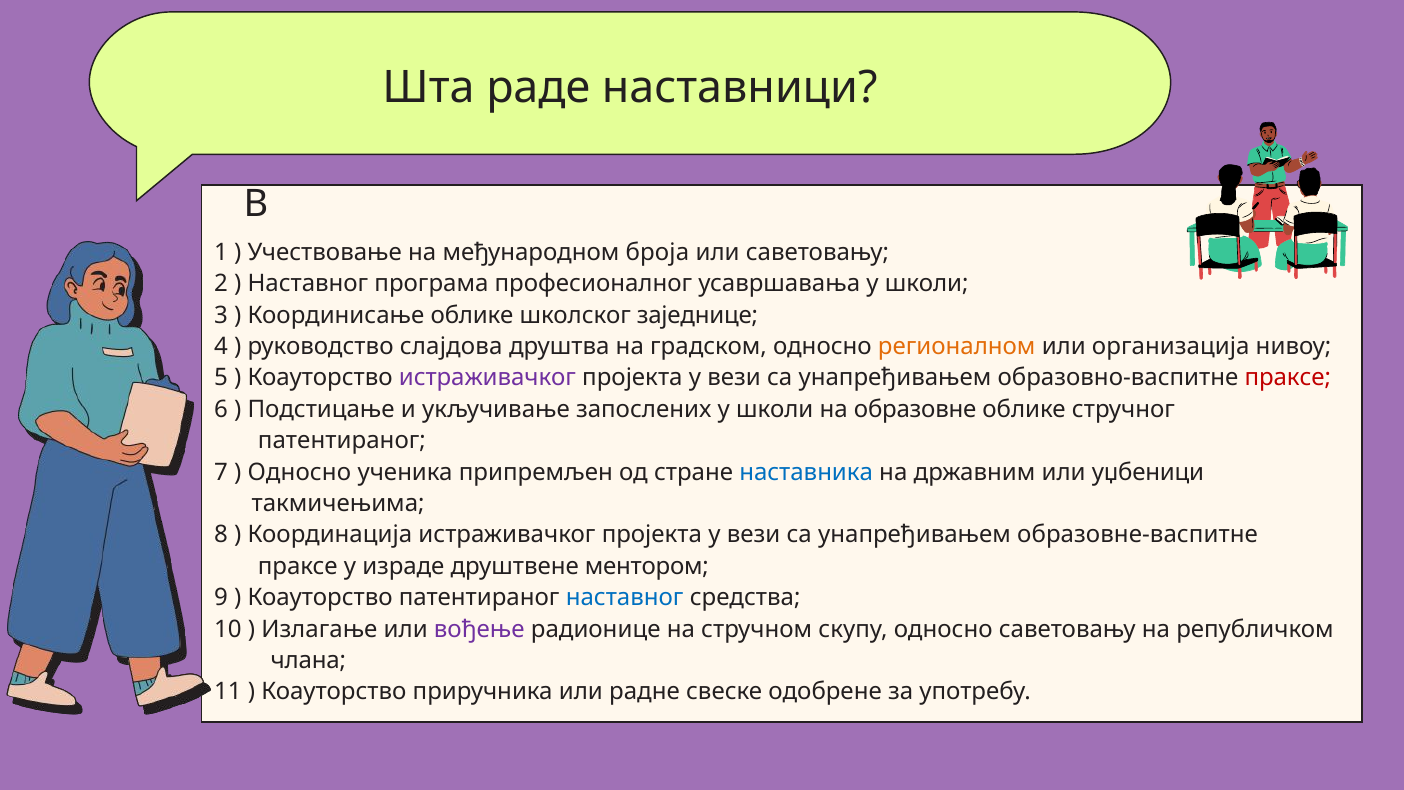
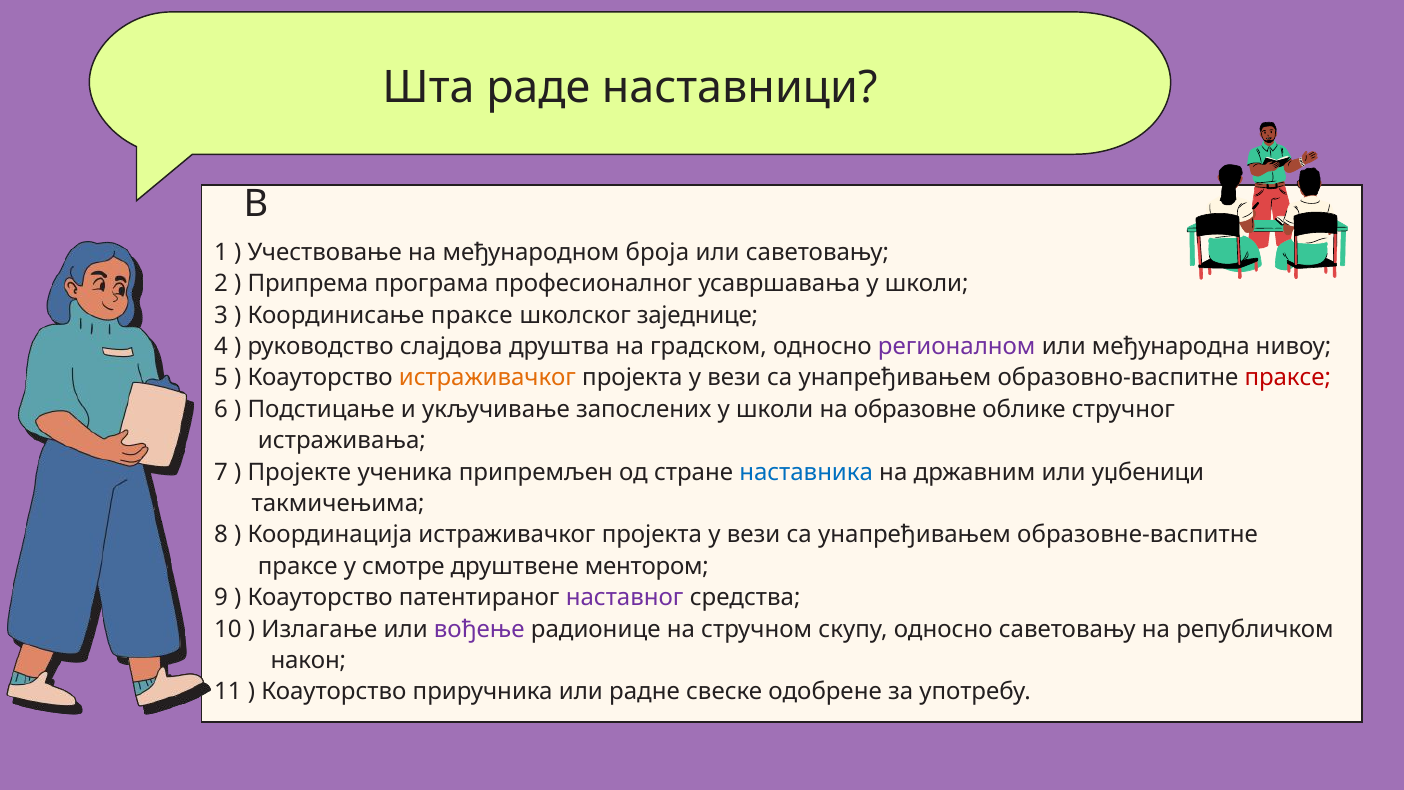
Наставног at (308, 284): Наставног -> Припрема
Координисање облике: облике -> праксе
регионалном colour: orange -> purple
организација: организација -> међународна
истраживачког at (487, 378) colour: purple -> orange
патентираног at (342, 441): патентираног -> истраживања
Односно at (299, 472): Односно -> Пројекте
израде: израде -> смотре
наставног at (625, 598) colour: blue -> purple
члана: члана -> након
